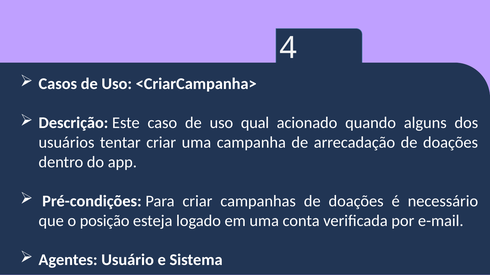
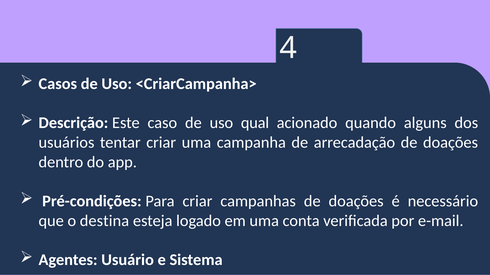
posição: posição -> destina
